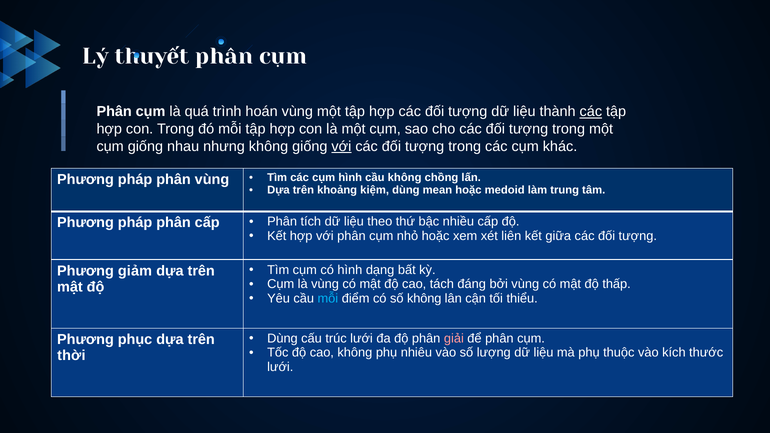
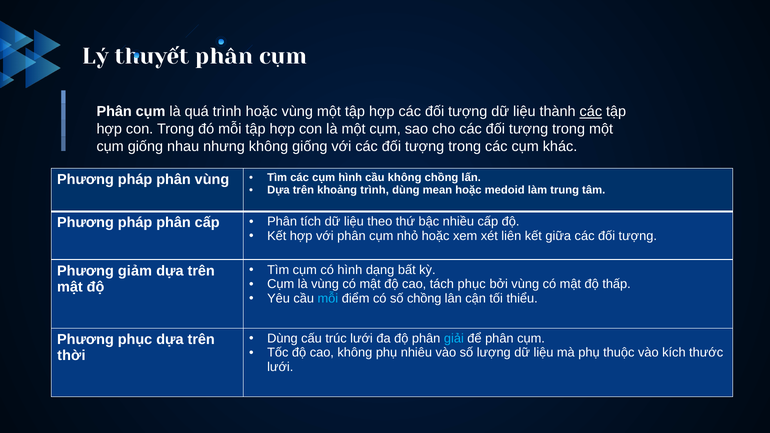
trình hoán: hoán -> hoặc
với at (341, 146) underline: present -> none
khoảng kiệm: kiệm -> trình
tách đáng: đáng -> phục
số không: không -> chồng
giải colour: pink -> light blue
